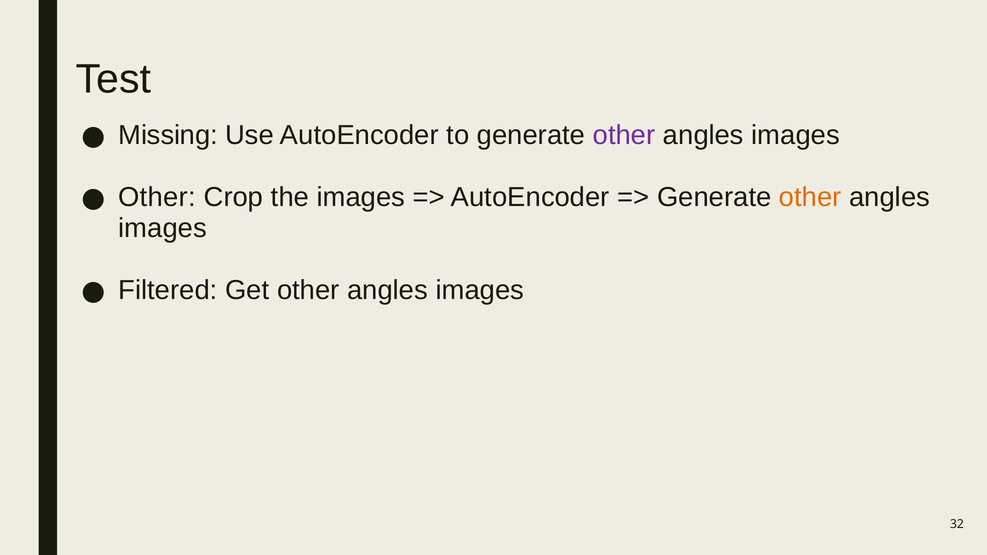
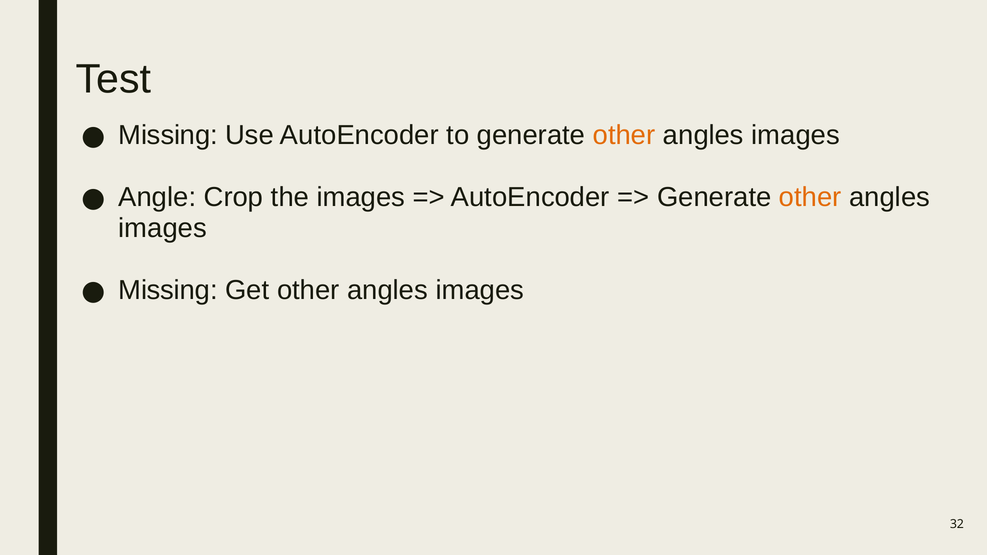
other at (624, 135) colour: purple -> orange
Other at (157, 197): Other -> Angle
Filtered at (168, 290): Filtered -> Missing
